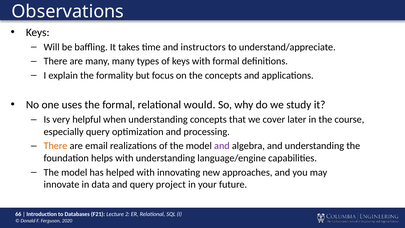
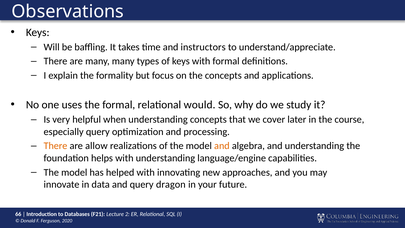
email: email -> allow
and at (222, 146) colour: purple -> orange
project: project -> dragon
